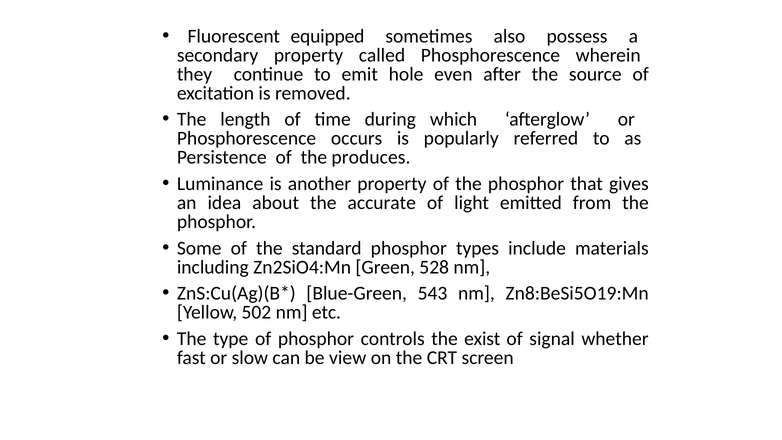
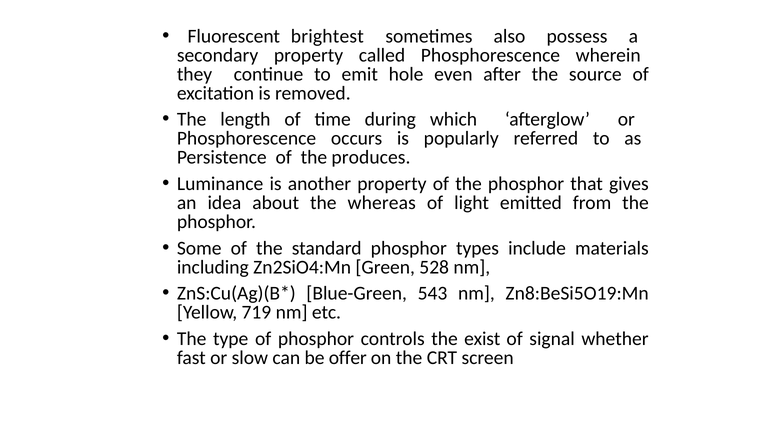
equipped: equipped -> brightest
accurate: accurate -> whereas
502: 502 -> 719
view: view -> offer
